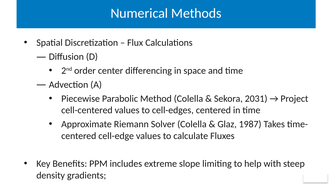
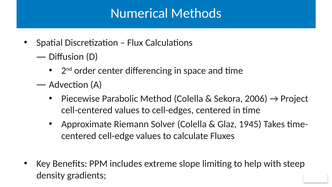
2031: 2031 -> 2006
1987: 1987 -> 1945
